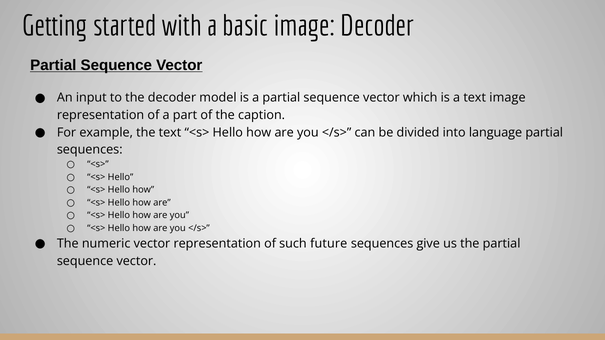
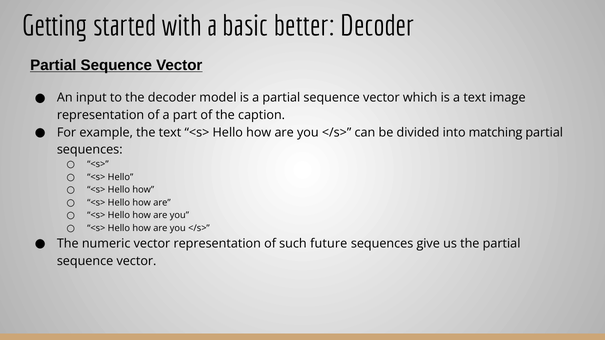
basic image: image -> better
language: language -> matching
